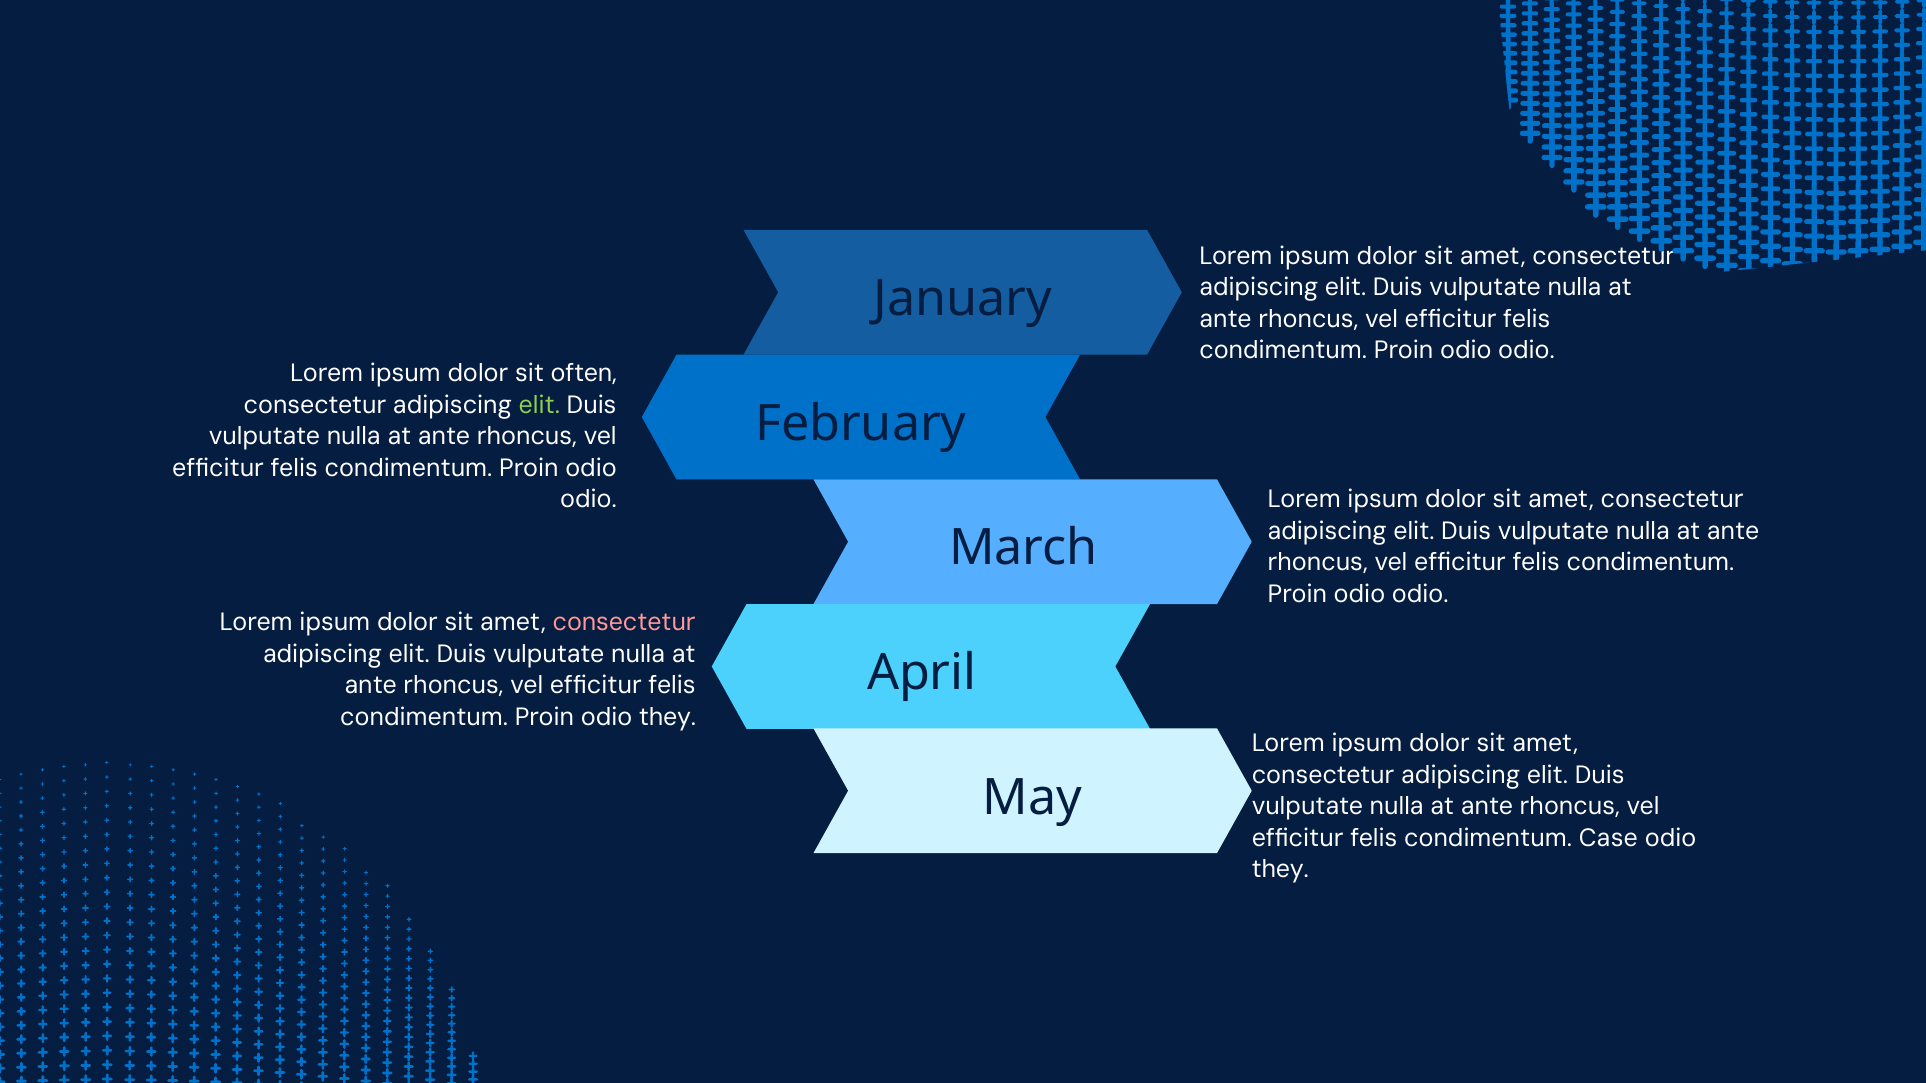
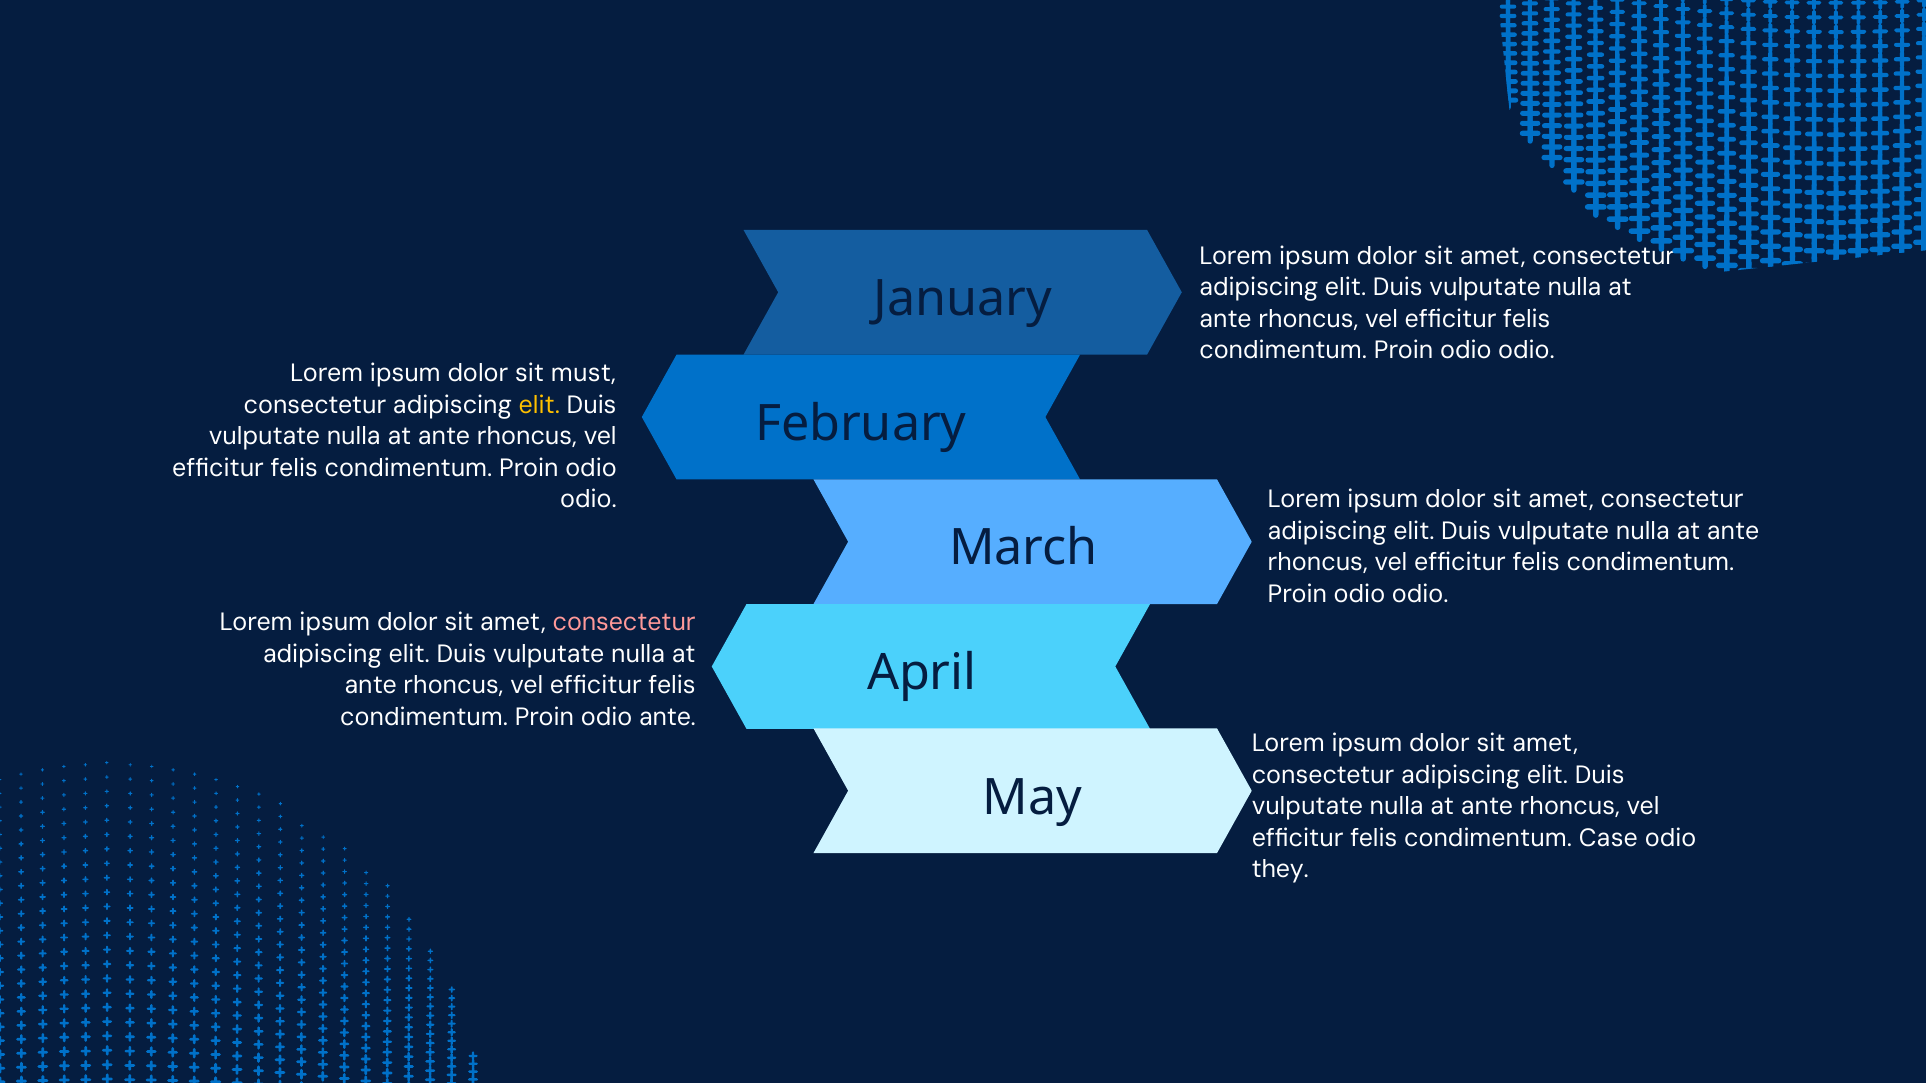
often: often -> must
elit at (539, 405) colour: light green -> yellow
Proin odio they: they -> ante
